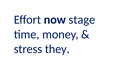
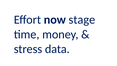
they: they -> data
